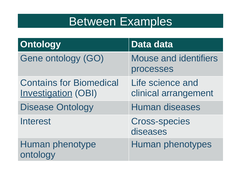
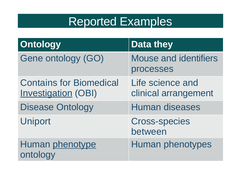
Between: Between -> Reported
Data data: data -> they
Interest: Interest -> Uniport
diseases at (149, 132): diseases -> between
phenotype underline: none -> present
